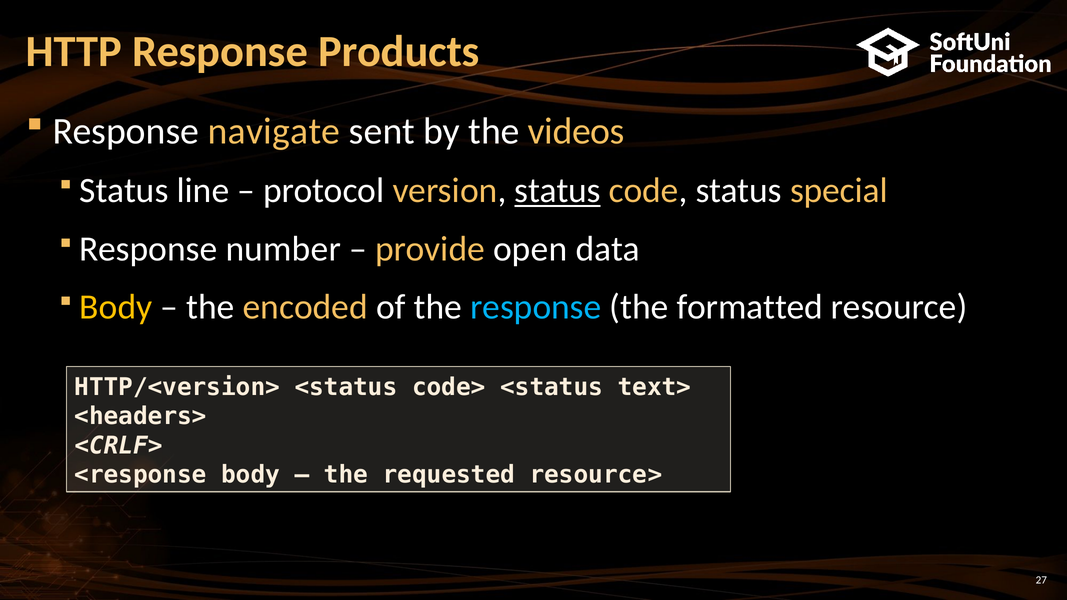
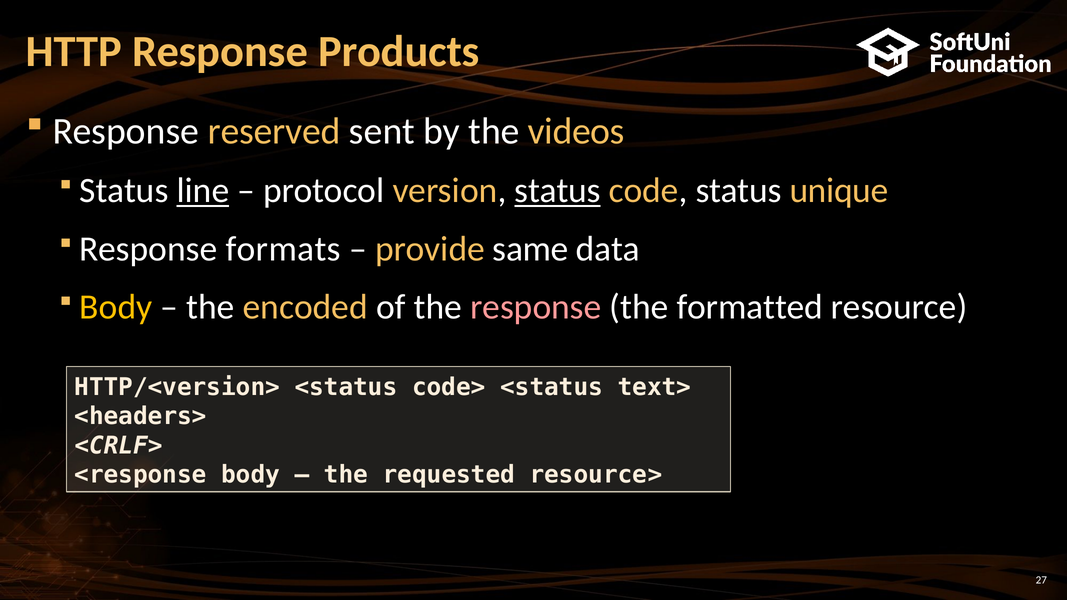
navigate: navigate -> reserved
line underline: none -> present
special: special -> unique
number: number -> formats
open: open -> same
response at (536, 307) colour: light blue -> pink
